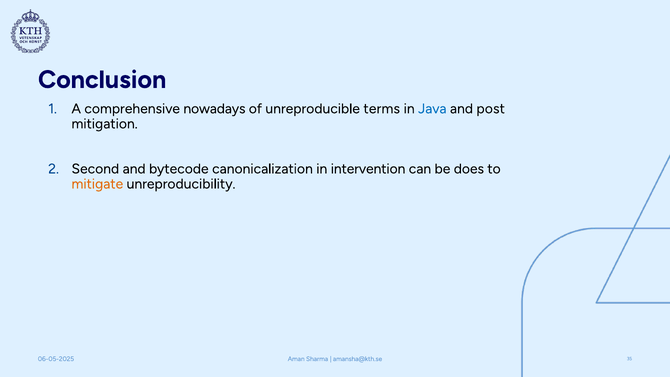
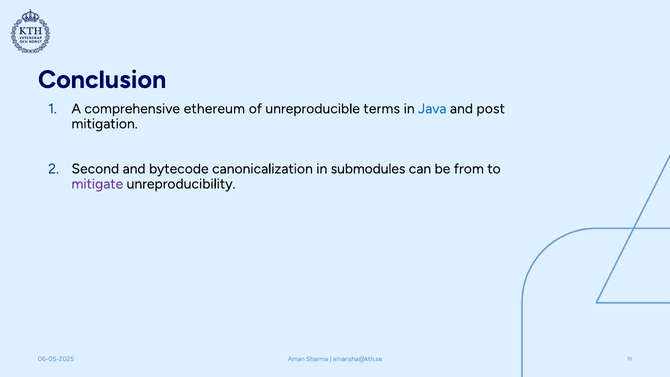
nowadays: nowadays -> ethereum
intervention: intervention -> submodules
does: does -> from
mitigate colour: orange -> purple
